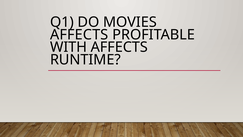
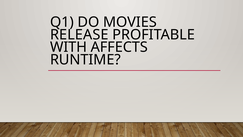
AFFECTS at (79, 35): AFFECTS -> RELEASE
